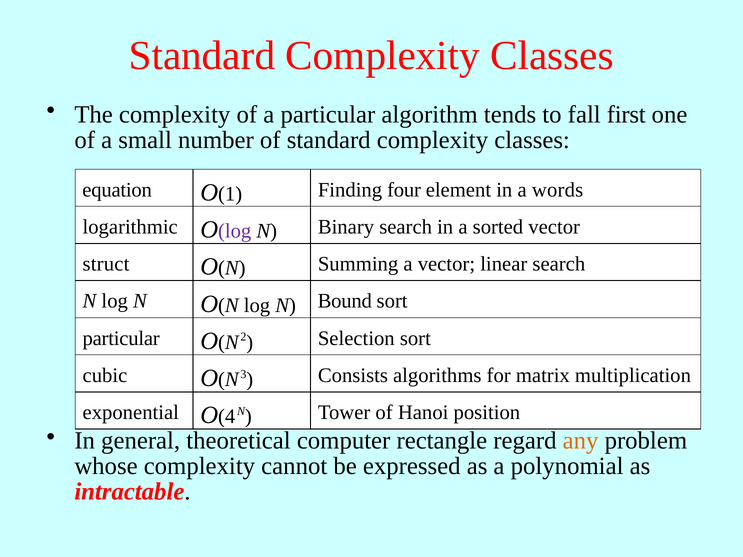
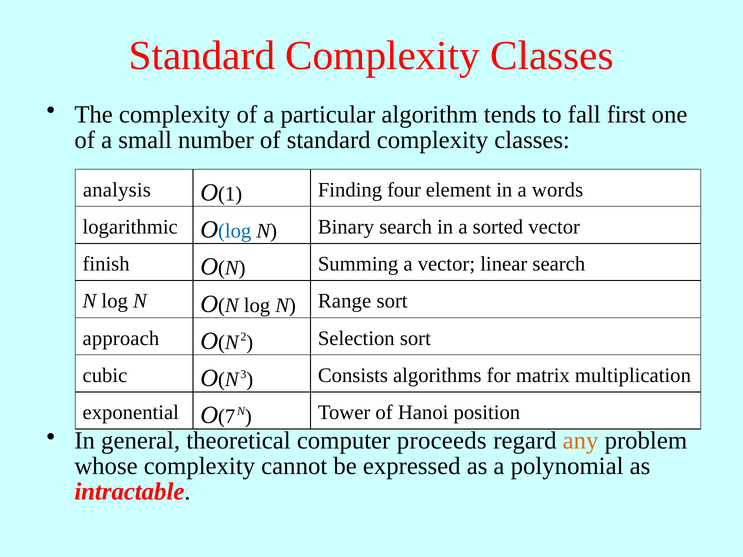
equation: equation -> analysis
log at (235, 231) colour: purple -> blue
struct: struct -> finish
Bound: Bound -> Range
particular at (121, 338): particular -> approach
4: 4 -> 7
rectangle: rectangle -> proceeds
